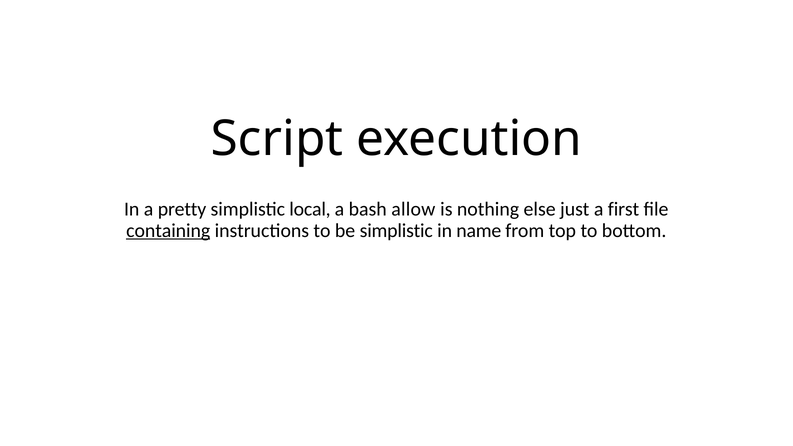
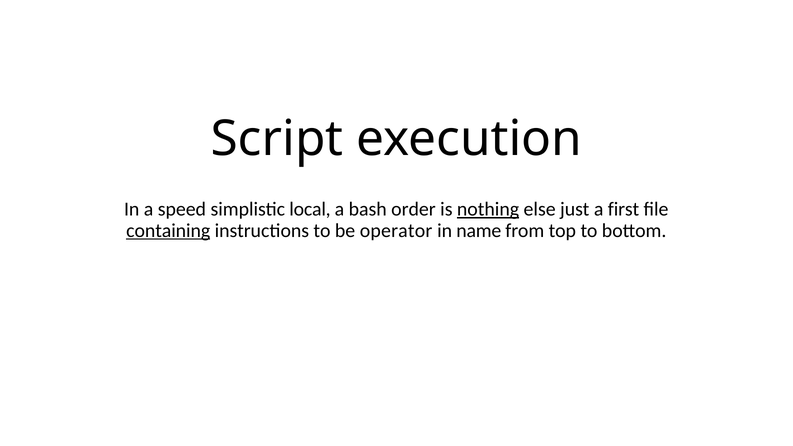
pretty: pretty -> speed
allow: allow -> order
nothing underline: none -> present
be simplistic: simplistic -> operator
